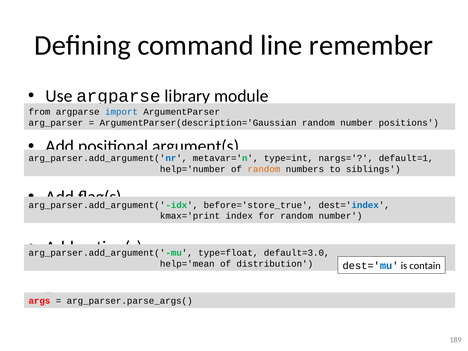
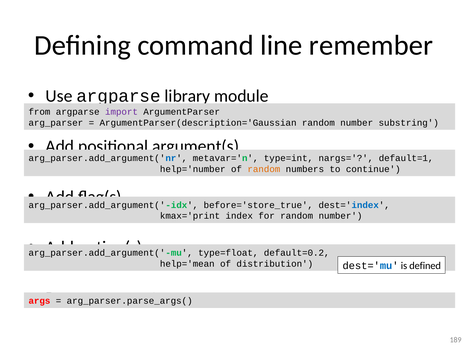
import colour: blue -> purple
positions: positions -> substring
siblings: siblings -> continue
default=3.0: default=3.0 -> default=0.2
contain: contain -> defined
